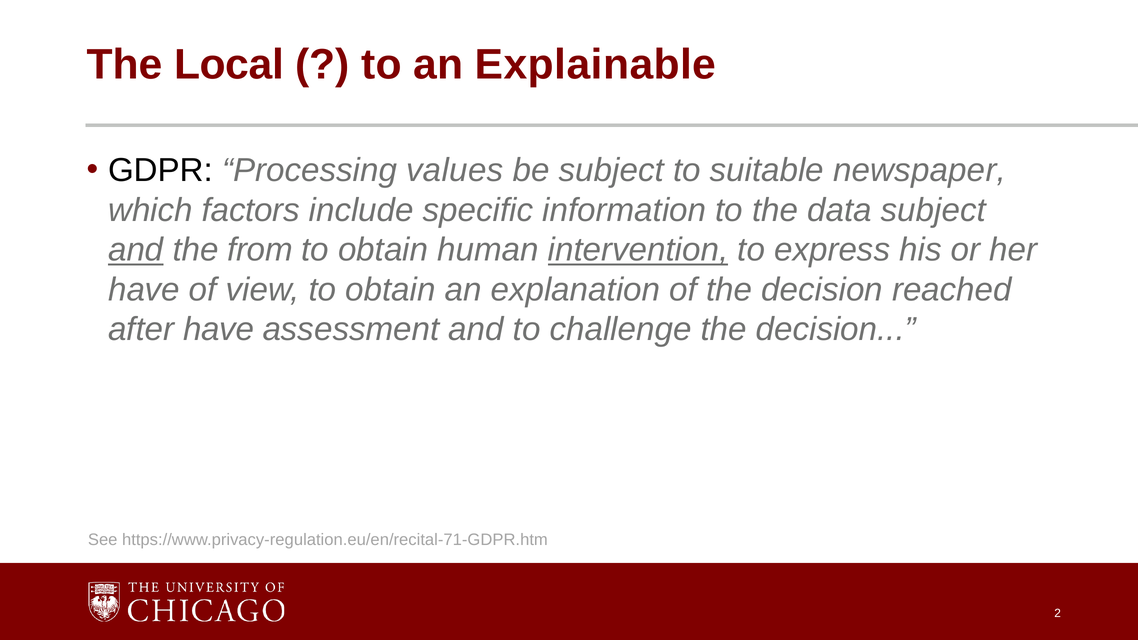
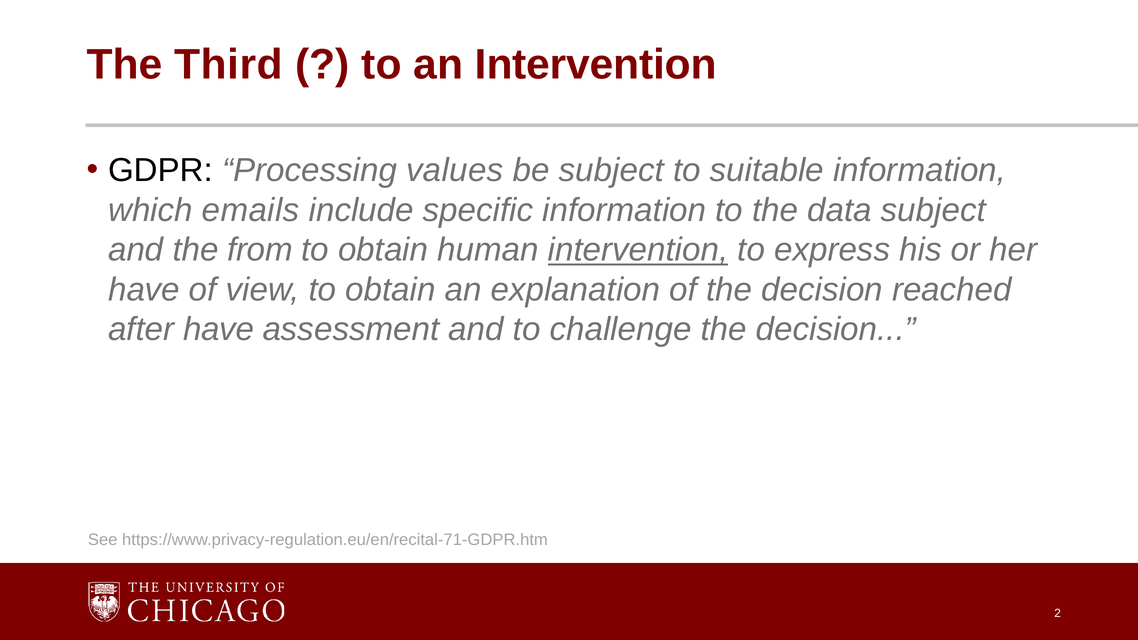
Local: Local -> Third
an Explainable: Explainable -> Intervention
suitable newspaper: newspaper -> information
factors: factors -> emails
and at (136, 250) underline: present -> none
